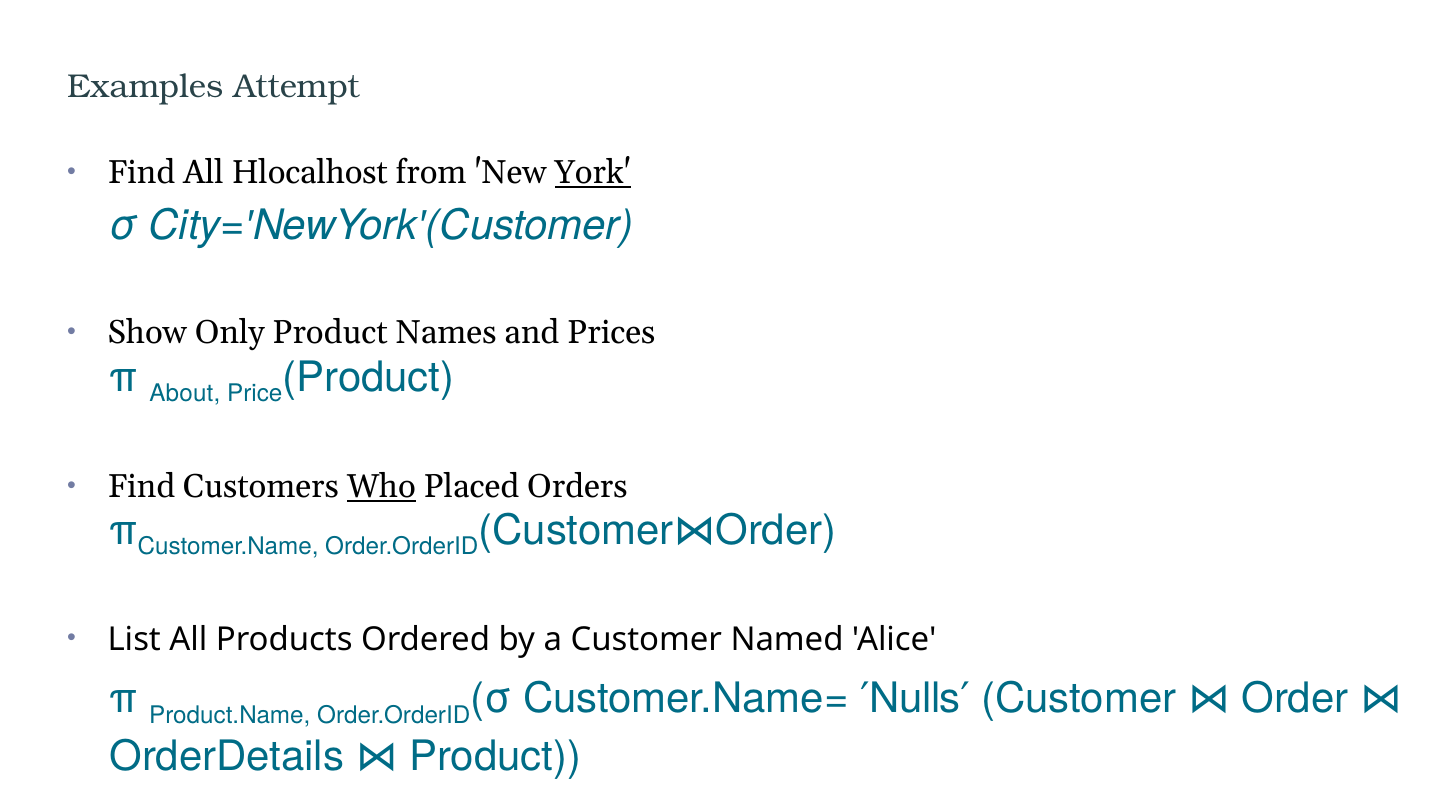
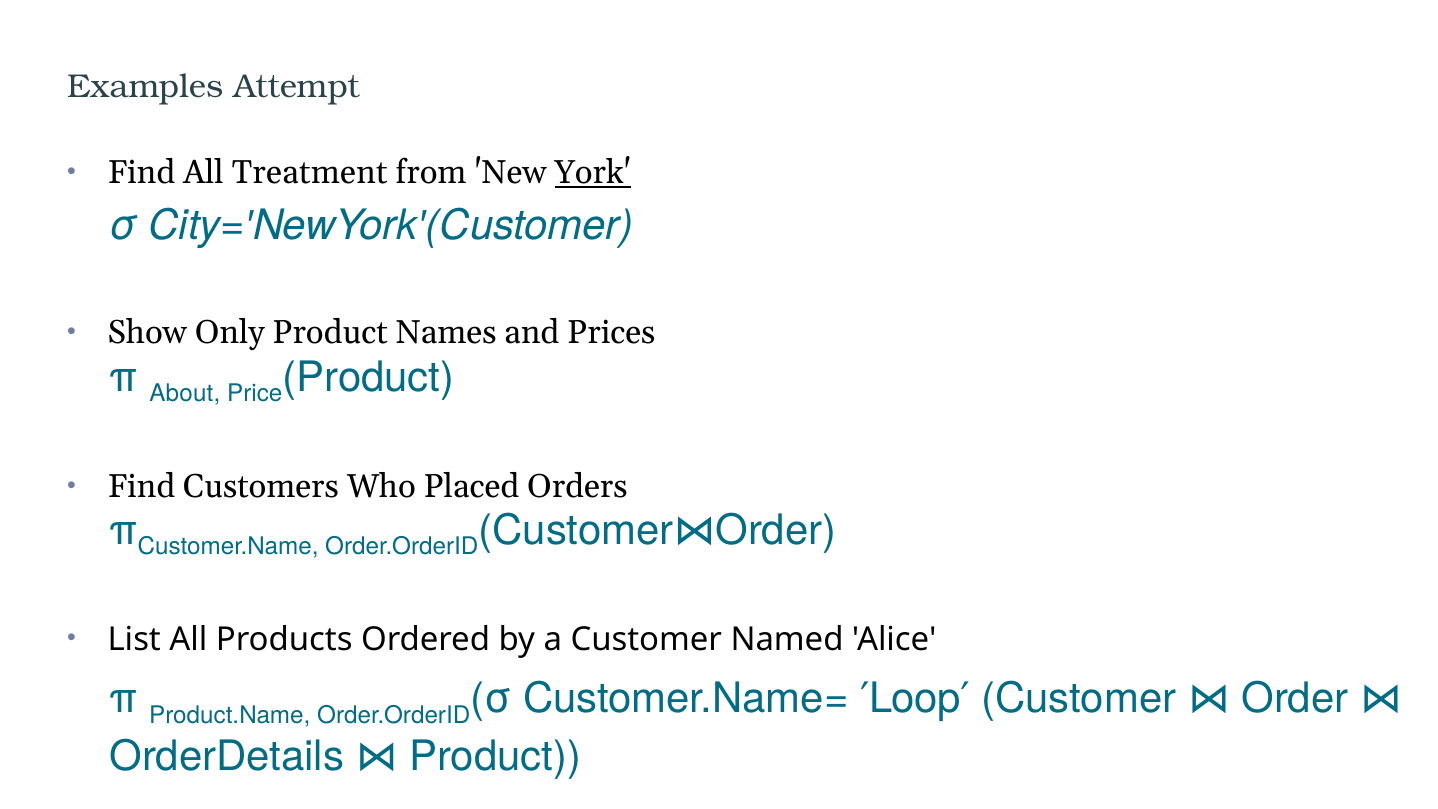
Hlocalhost: Hlocalhost -> Treatment
Who underline: present -> none
Nulls: Nulls -> Loop
